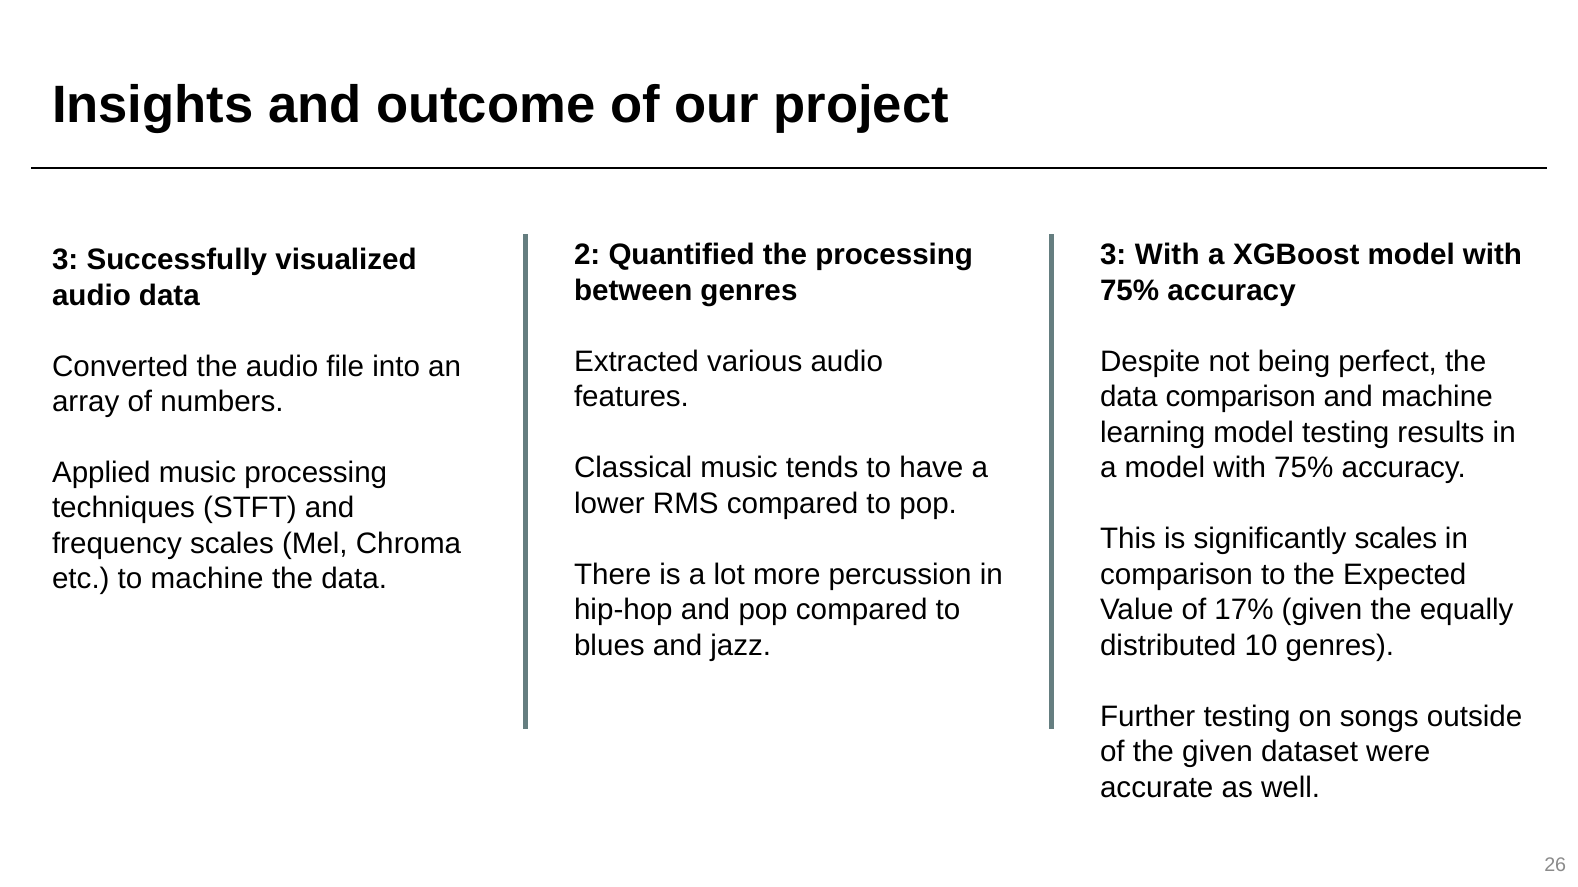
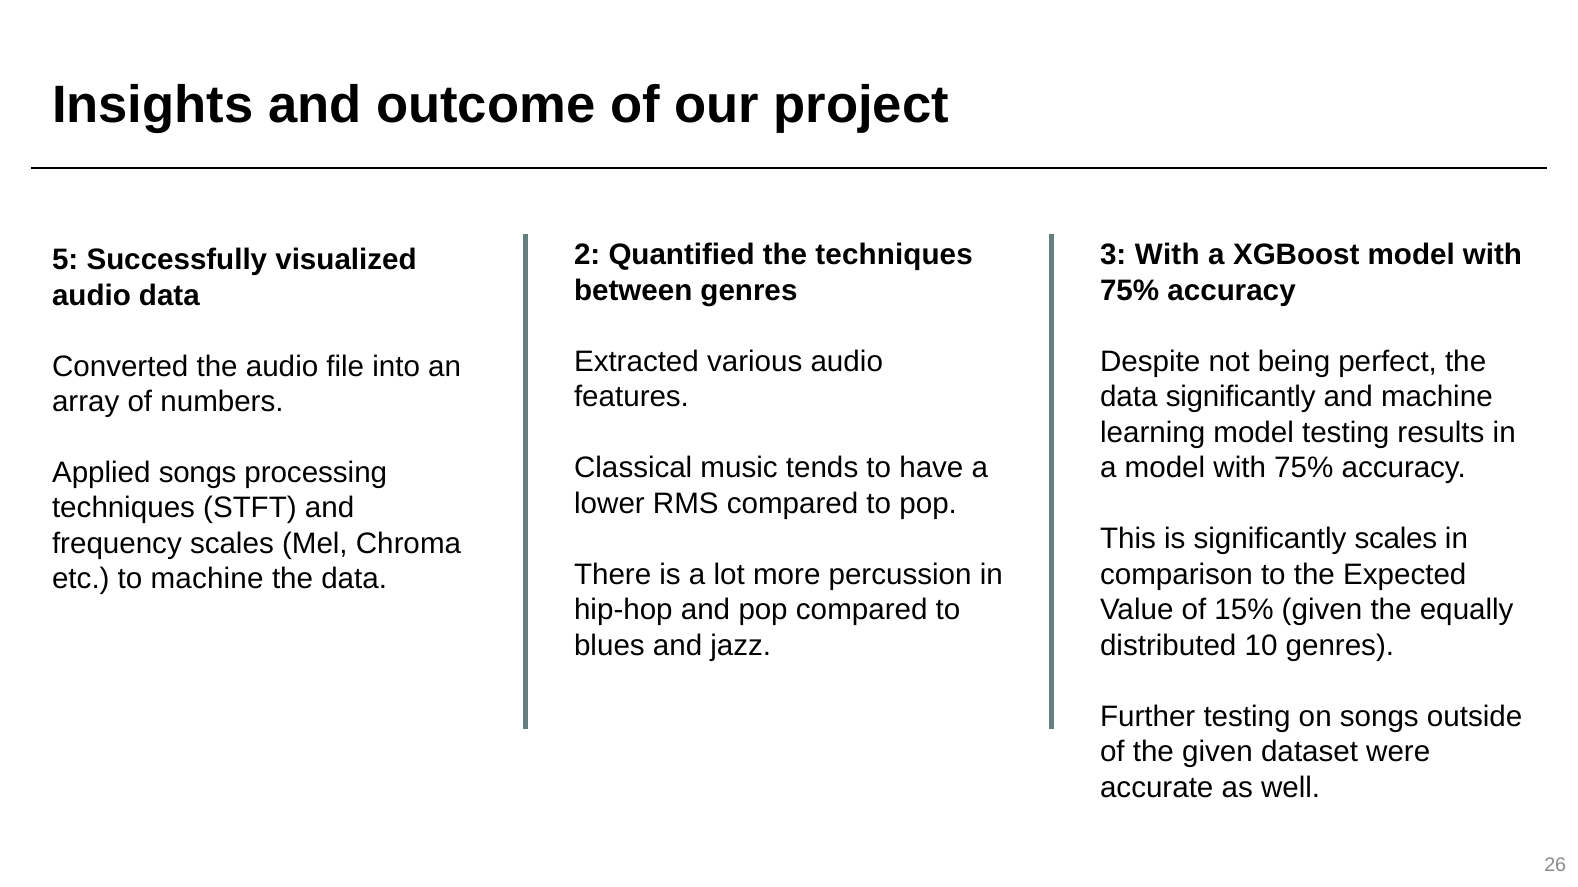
the processing: processing -> techniques
3 at (65, 260): 3 -> 5
data comparison: comparison -> significantly
Applied music: music -> songs
17%: 17% -> 15%
